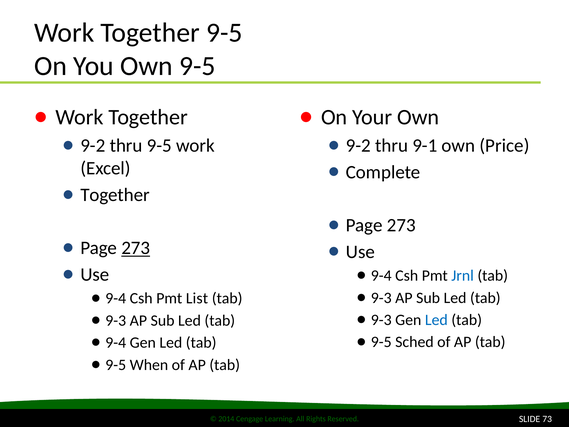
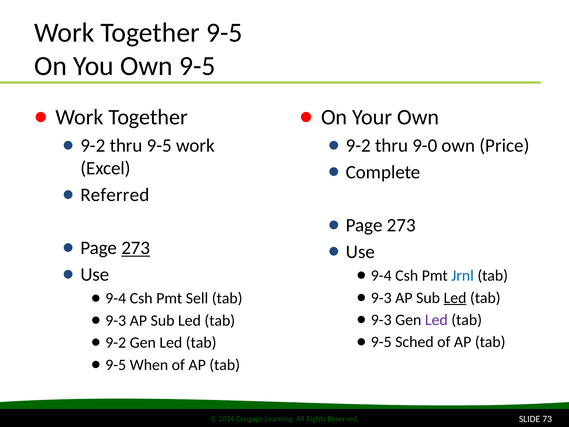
9-1: 9-1 -> 9-0
Together at (115, 195): Together -> Referred
Led at (455, 298) underline: none -> present
List: List -> Sell
Led at (436, 320) colour: blue -> purple
9-4 at (116, 342): 9-4 -> 9-2
